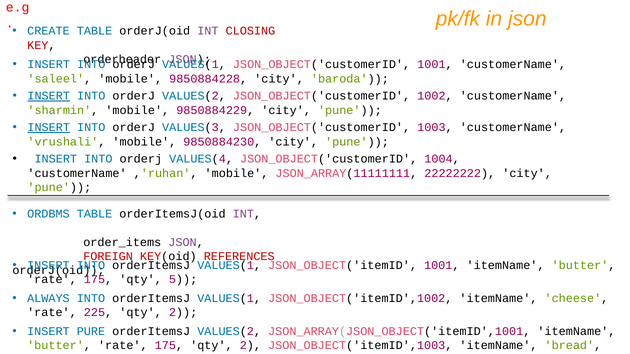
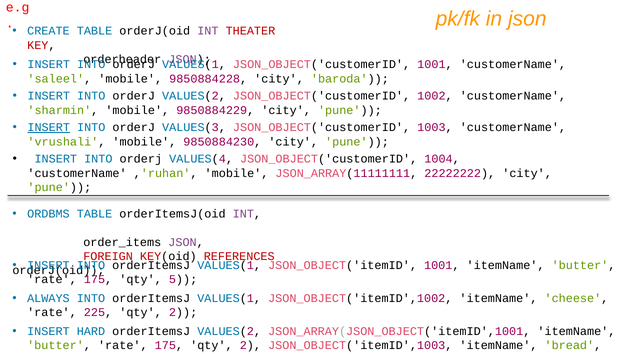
CLOSING: CLOSING -> THEATER
INSERT at (49, 96) underline: present -> none
PURE: PURE -> HARD
